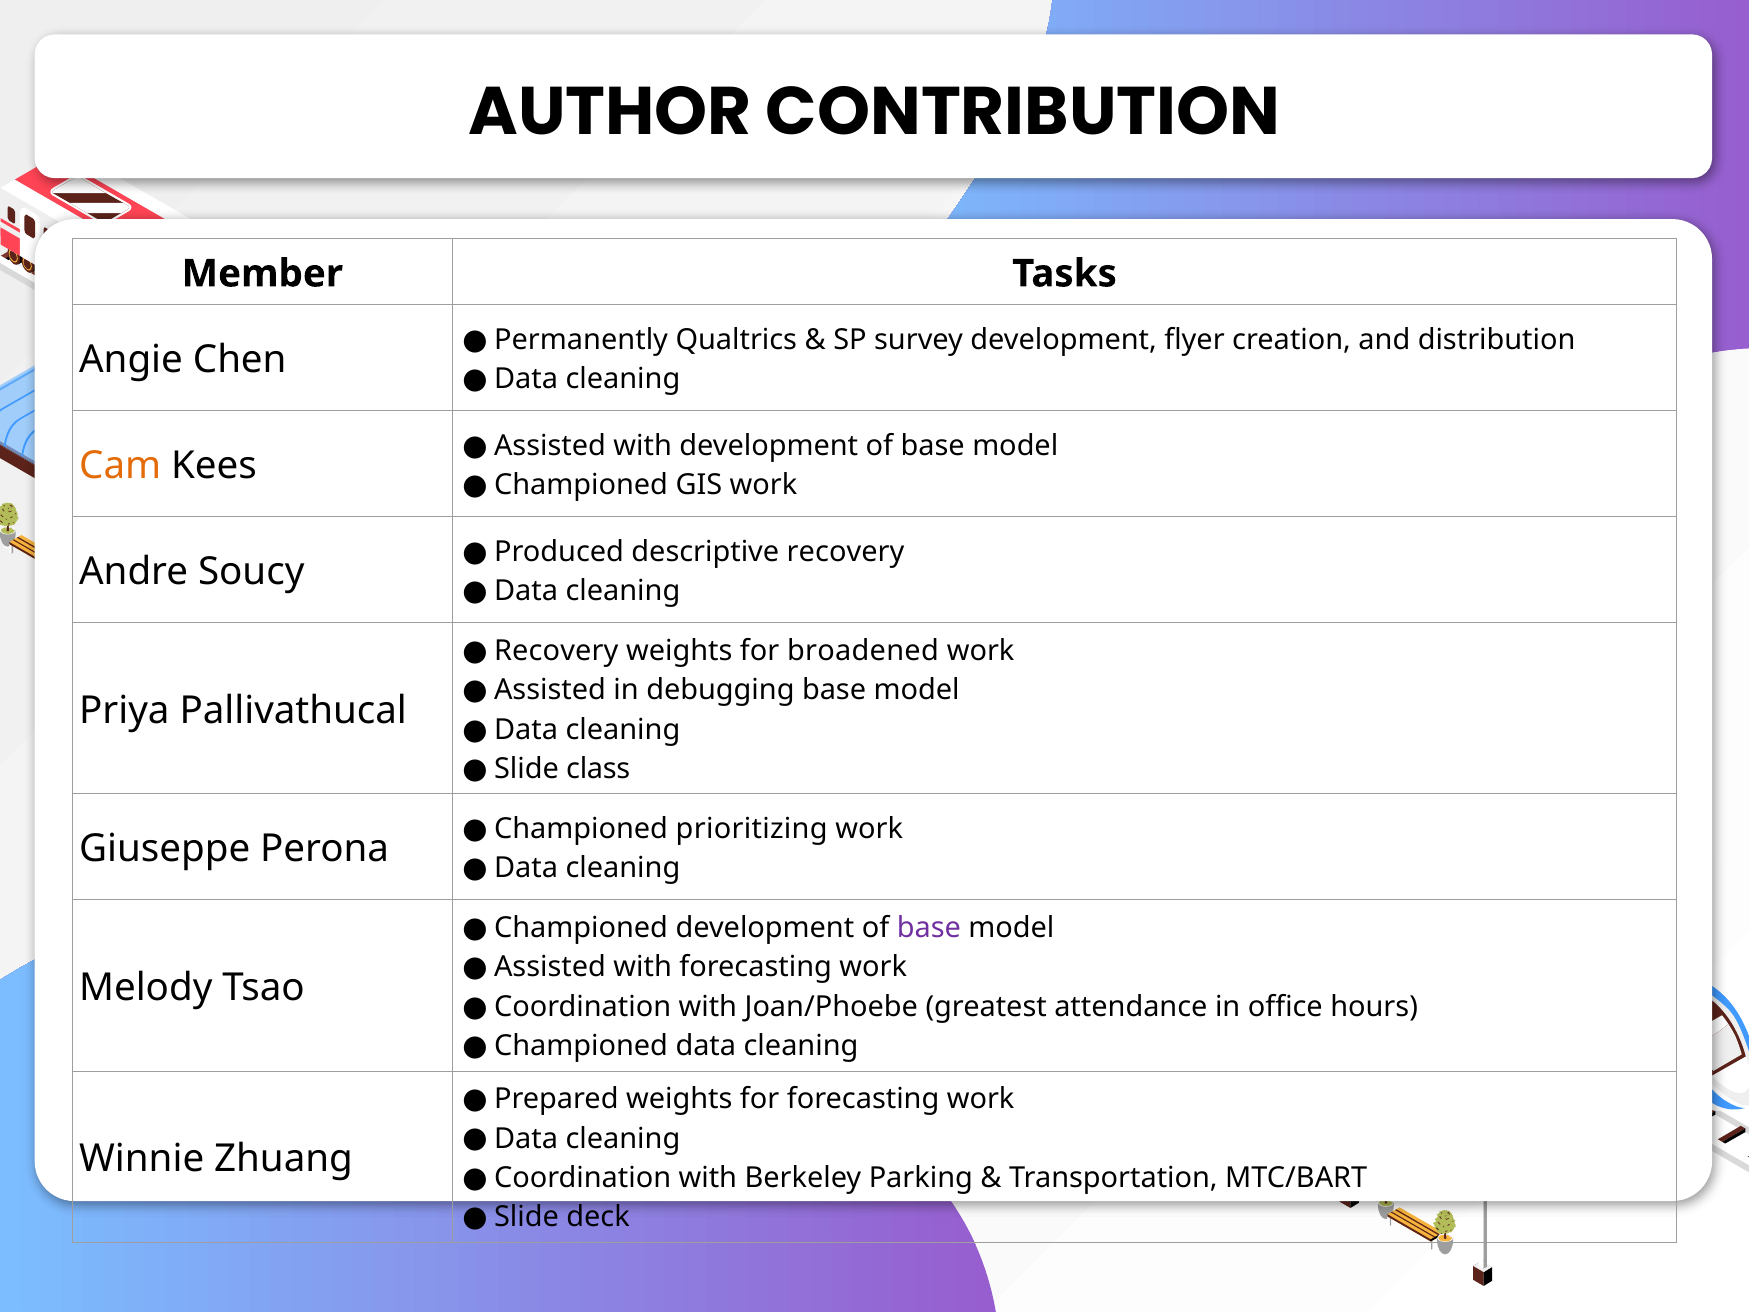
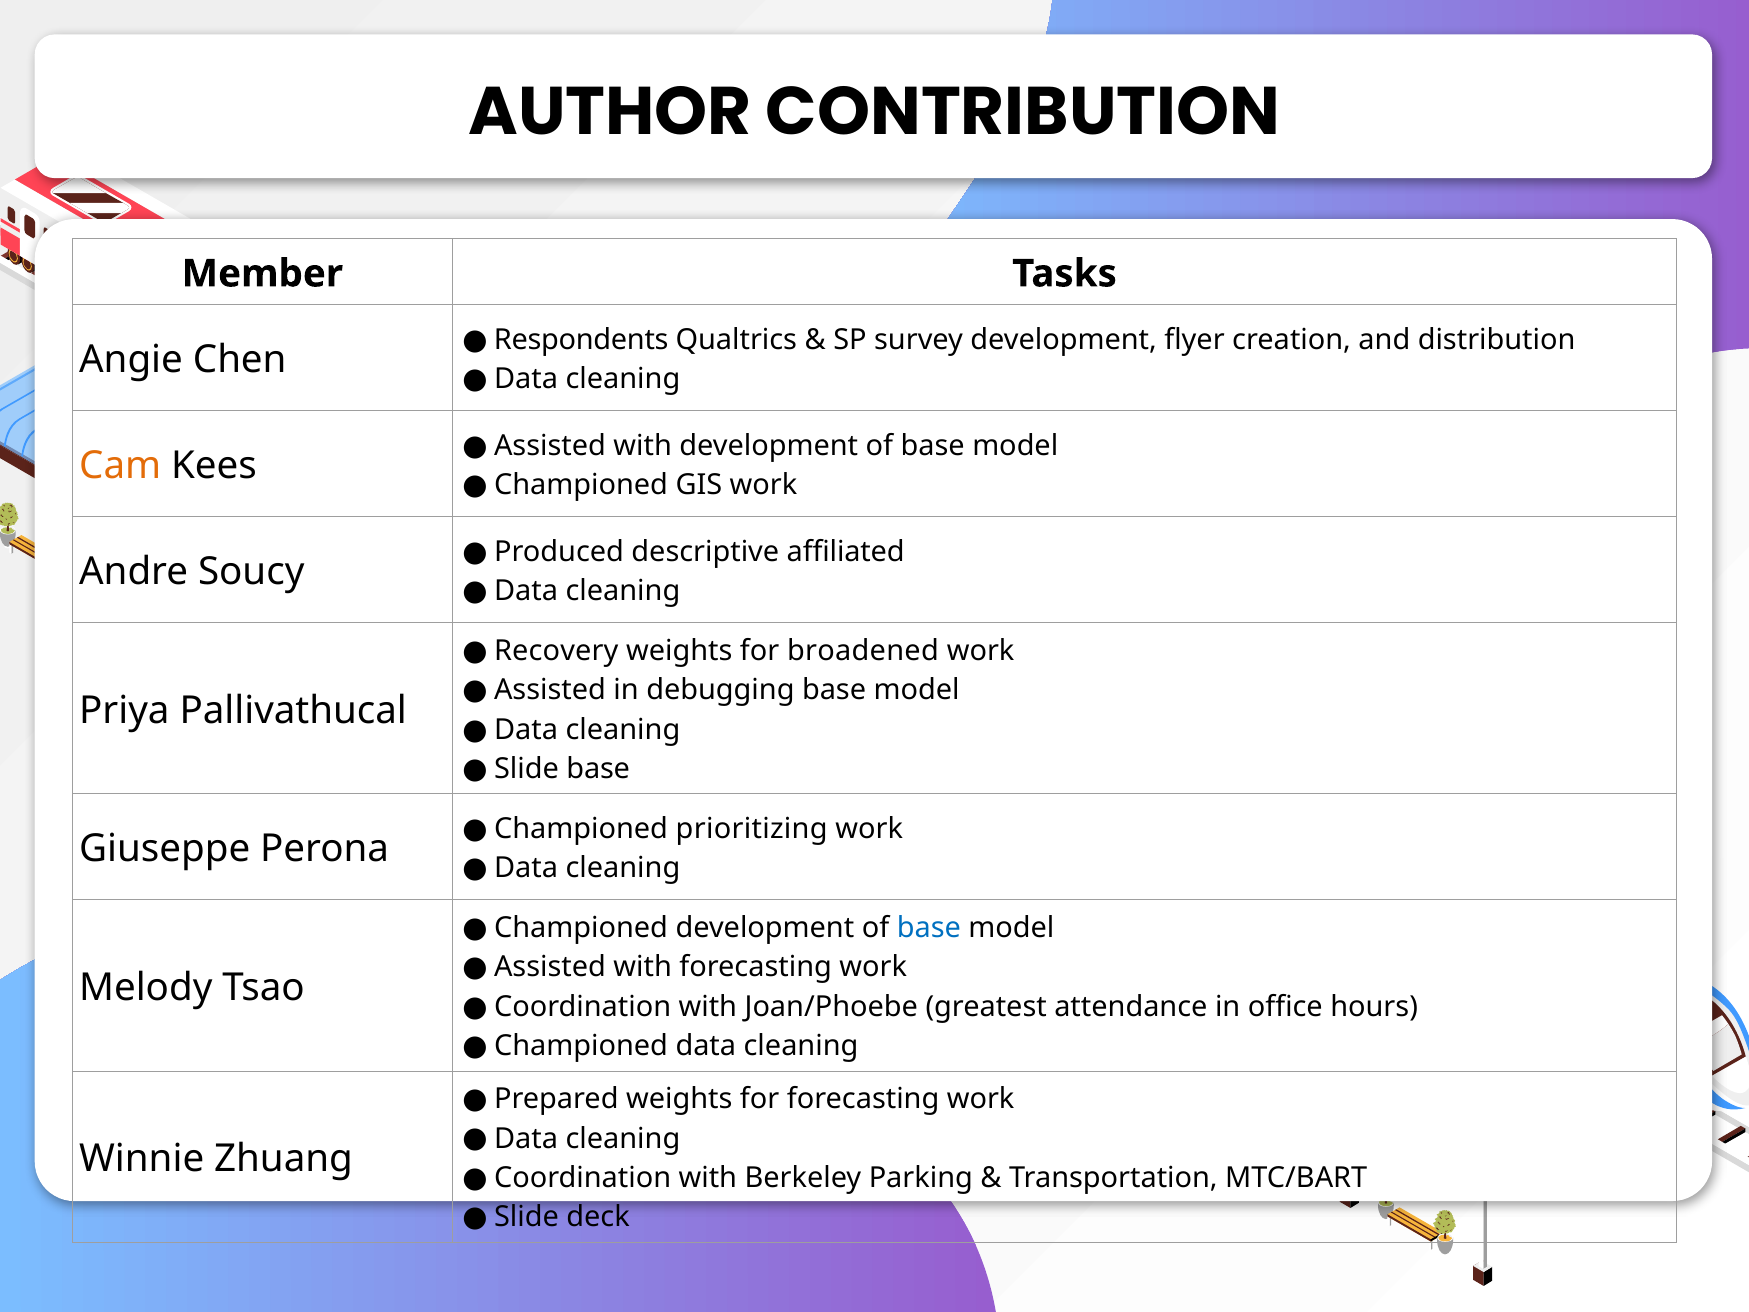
Permanently: Permanently -> Respondents
descriptive recovery: recovery -> affiliated
Slide class: class -> base
base at (929, 928) colour: purple -> blue
